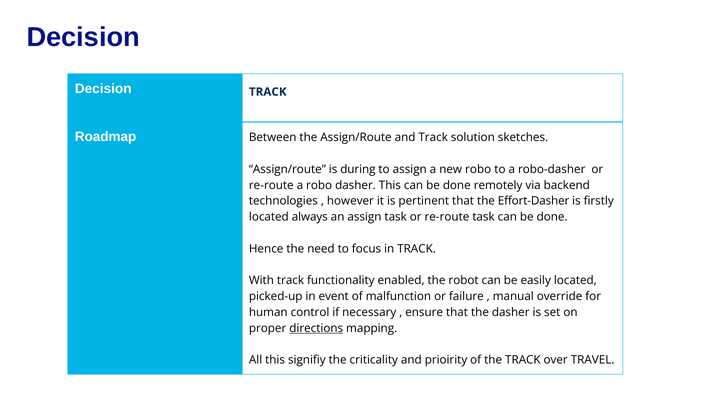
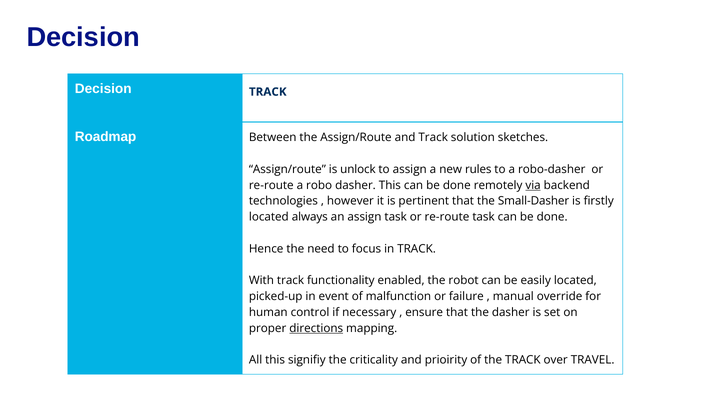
during: during -> unlock
new robo: robo -> rules
via underline: none -> present
Effort-Dasher: Effort-Dasher -> Small-Dasher
